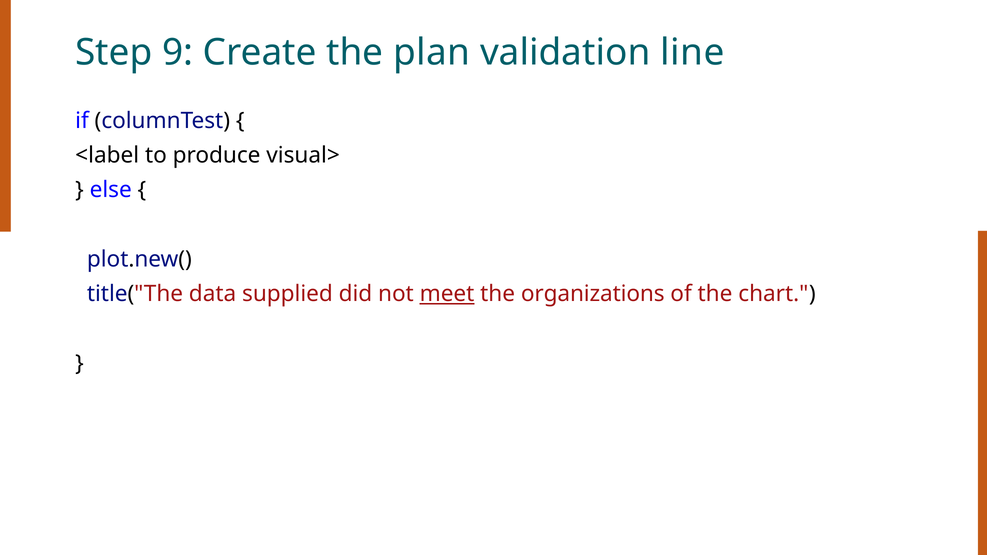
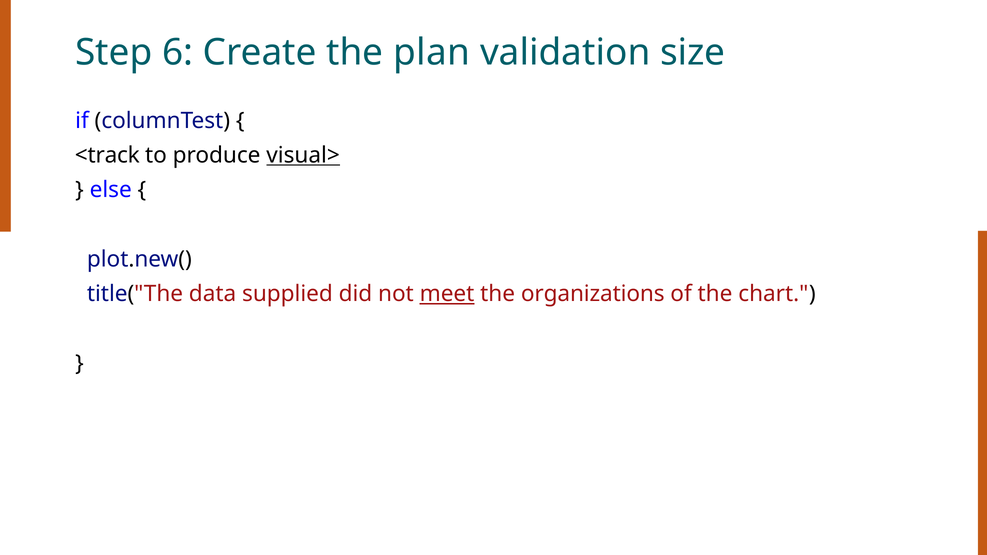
9: 9 -> 6
line: line -> size
<label: <label -> <track
visual> underline: none -> present
